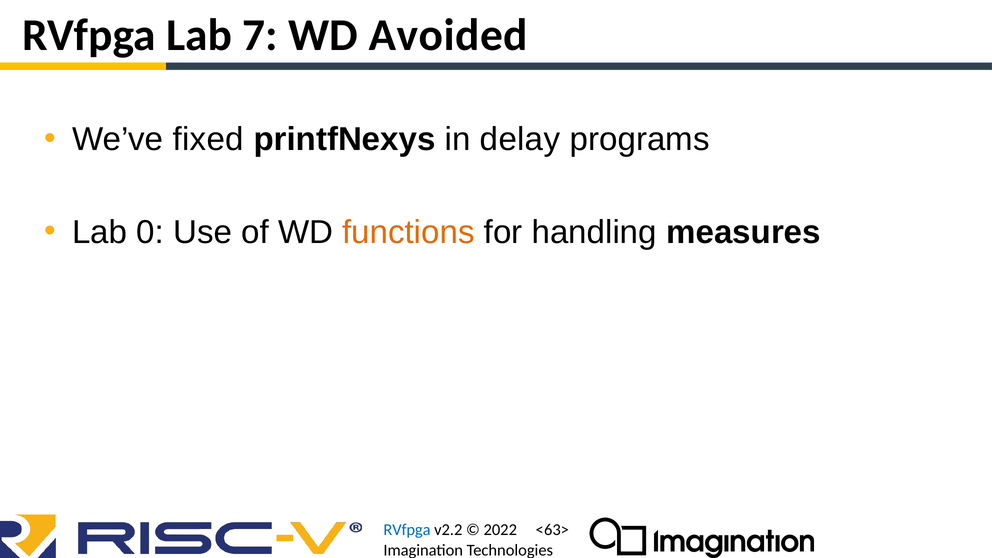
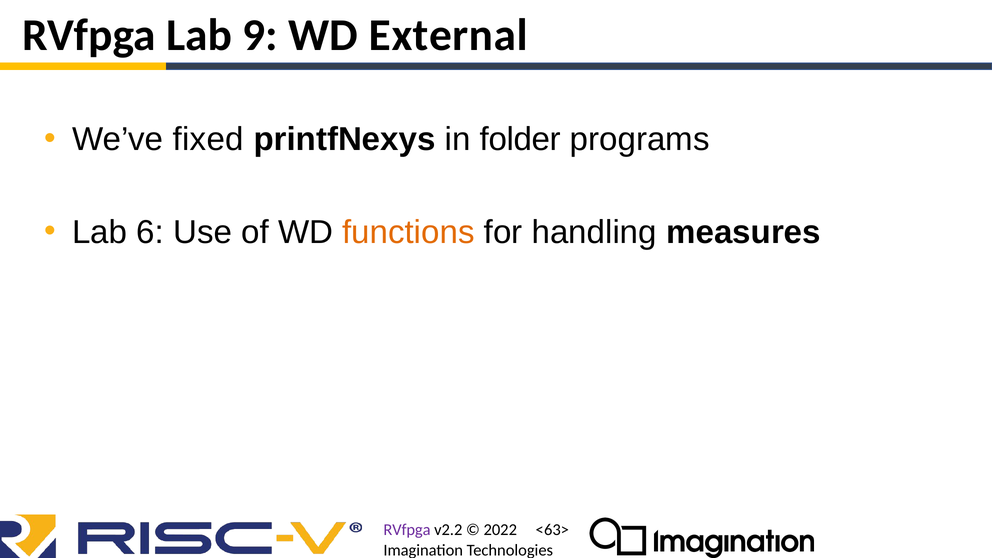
7: 7 -> 9
Avoided: Avoided -> External
delay: delay -> folder
0: 0 -> 6
RVfpga at (407, 530) colour: blue -> purple
